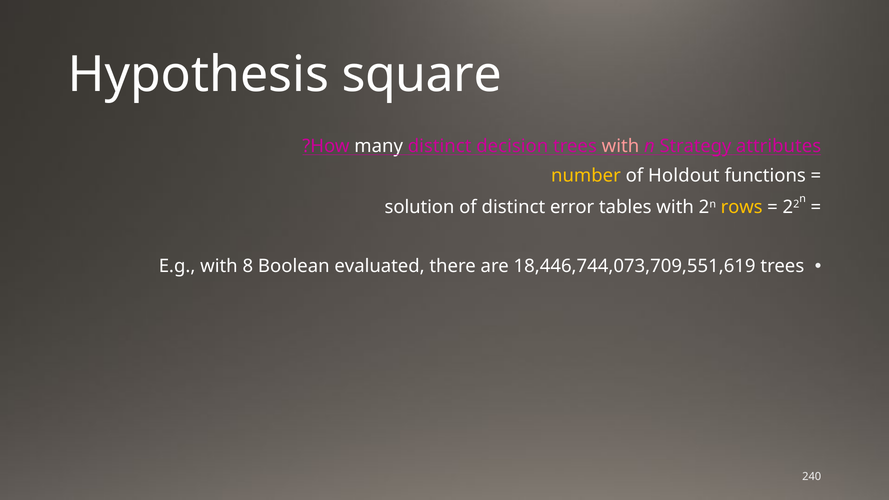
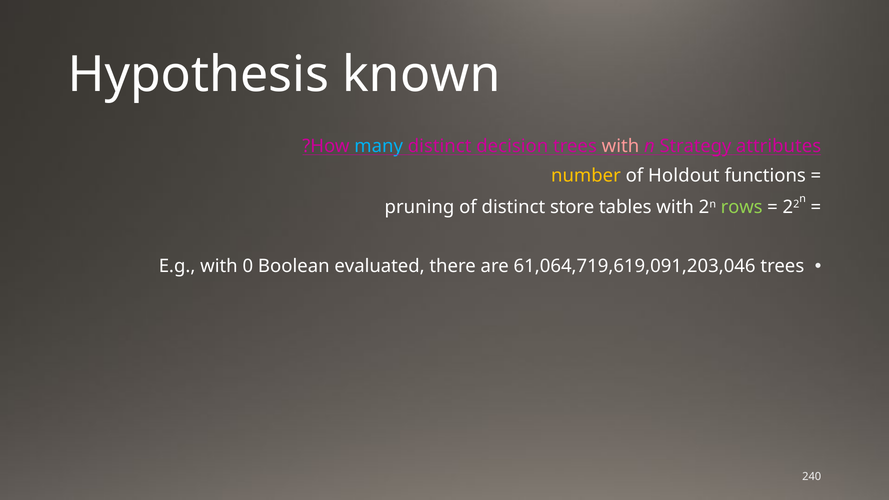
square: square -> known
many colour: white -> light blue
solution: solution -> pruning
error: error -> store
rows colour: yellow -> light green
8: 8 -> 0
18,446,744,073,709,551,619: 18,446,744,073,709,551,619 -> 61,064,719,619,091,203,046
